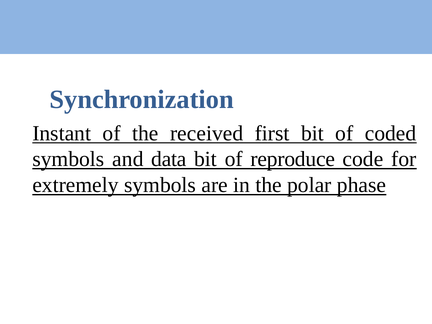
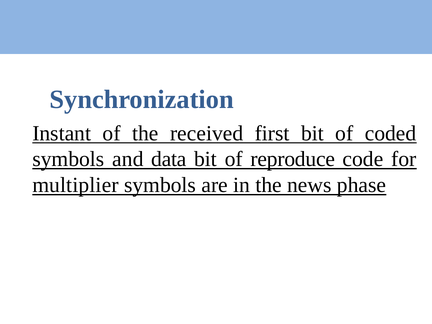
extremely: extremely -> multiplier
polar: polar -> news
